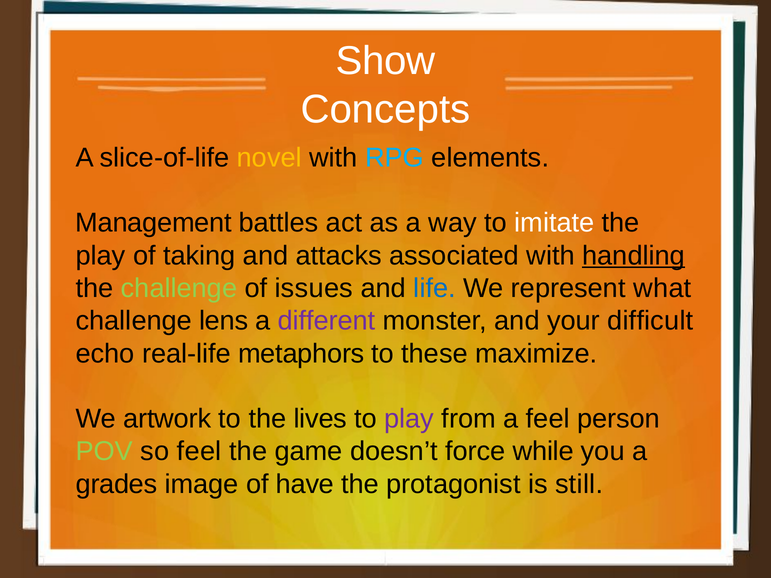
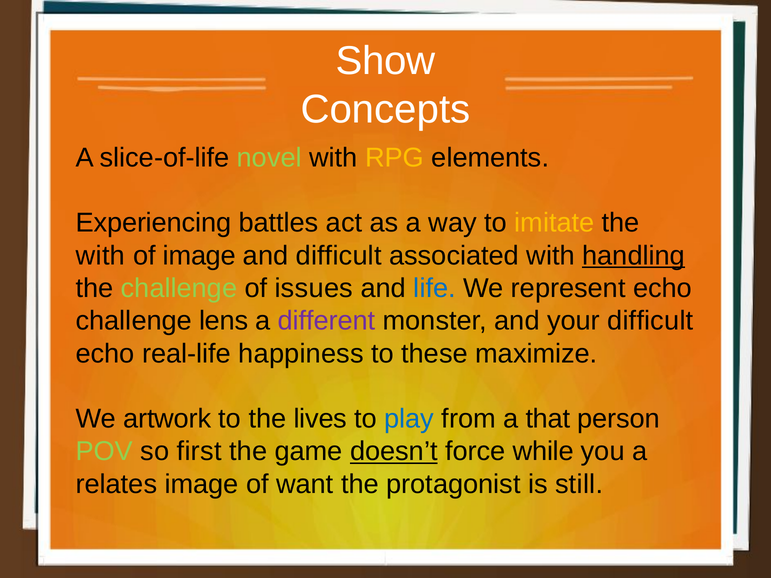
novel colour: yellow -> light green
RPG colour: light blue -> yellow
Management: Management -> Experiencing
imitate colour: white -> yellow
play at (101, 256): play -> with
of taking: taking -> image
and attacks: attacks -> difficult
represent what: what -> echo
metaphors: metaphors -> happiness
play at (409, 419) colour: purple -> blue
a feel: feel -> that
so feel: feel -> first
doesn’t underline: none -> present
grades: grades -> relates
have: have -> want
